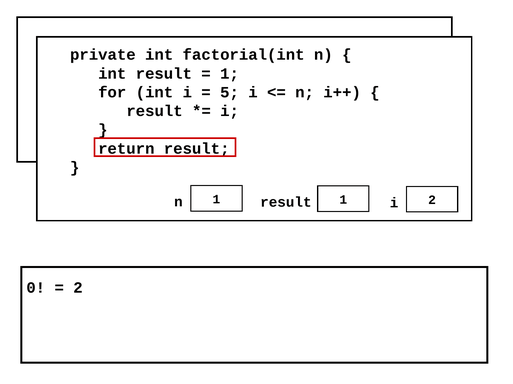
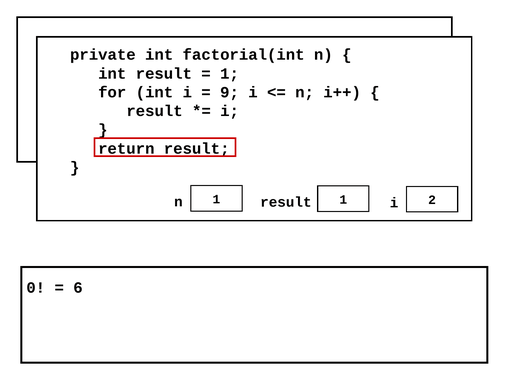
5: 5 -> 9
2 at (78, 288): 2 -> 6
